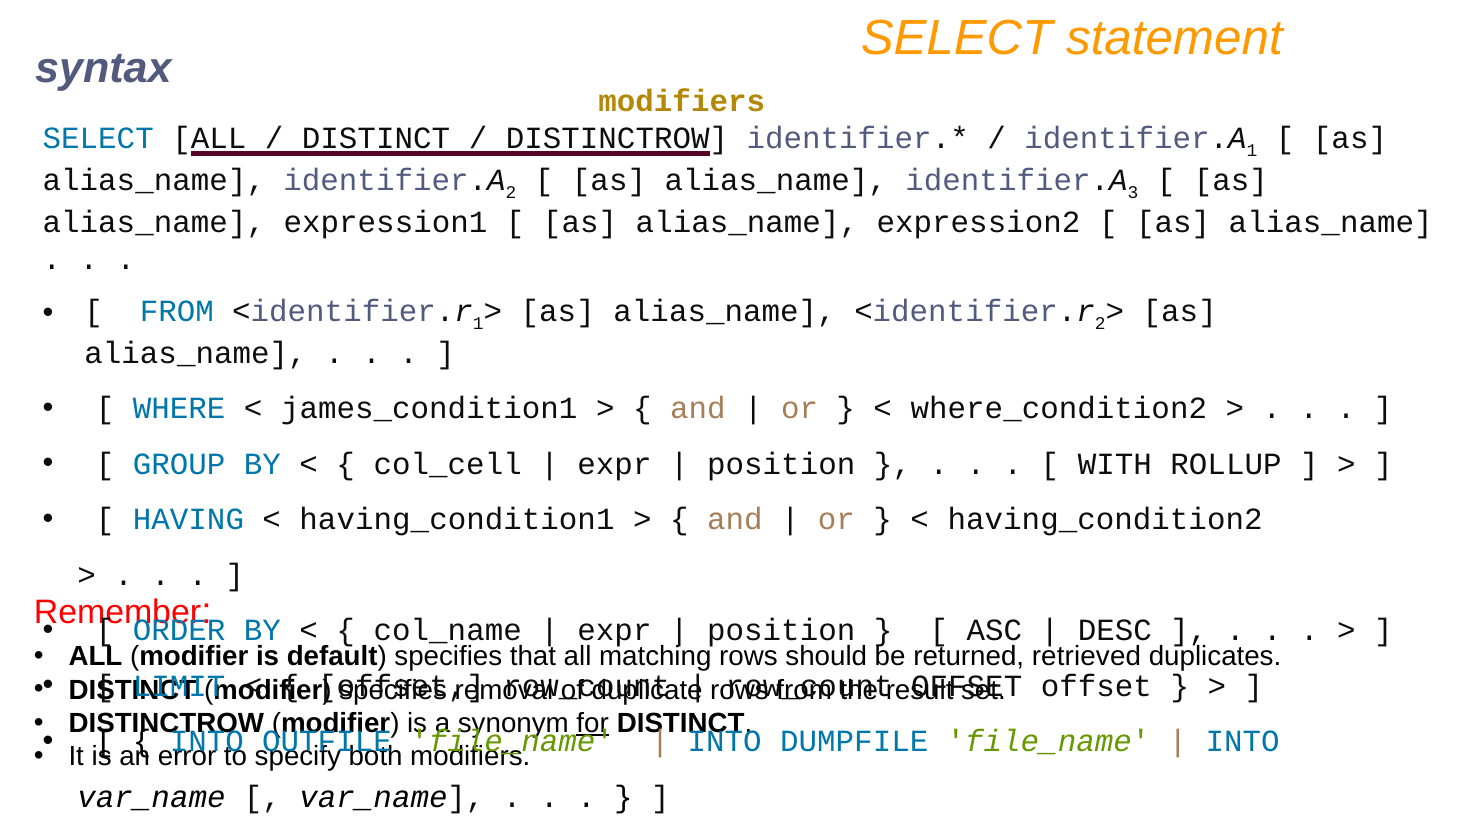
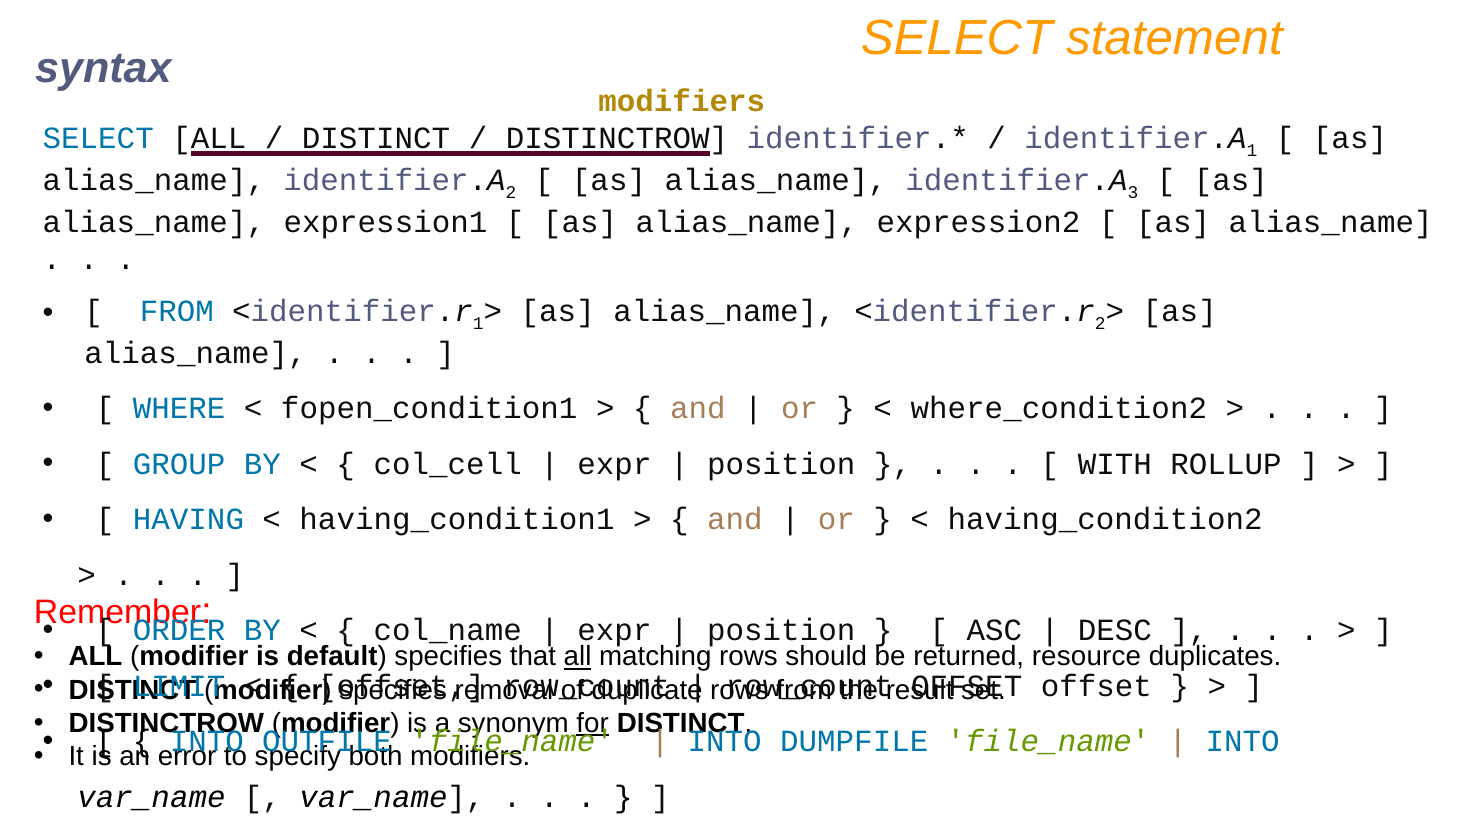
james_condition1: james_condition1 -> fopen_condition1
all at (578, 657) underline: none -> present
retrieved: retrieved -> resource
